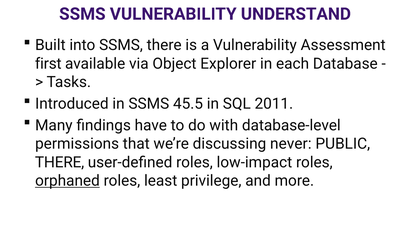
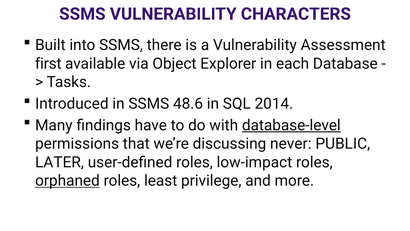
UNDERSTAND: UNDERSTAND -> CHARACTERS
45.5: 45.5 -> 48.6
2011: 2011 -> 2014
database-level underline: none -> present
THERE at (60, 162): THERE -> LATER
